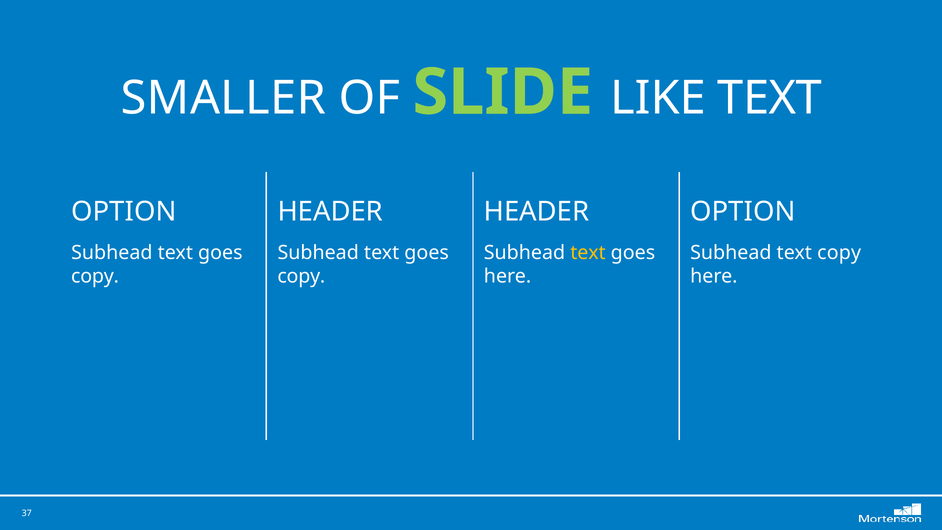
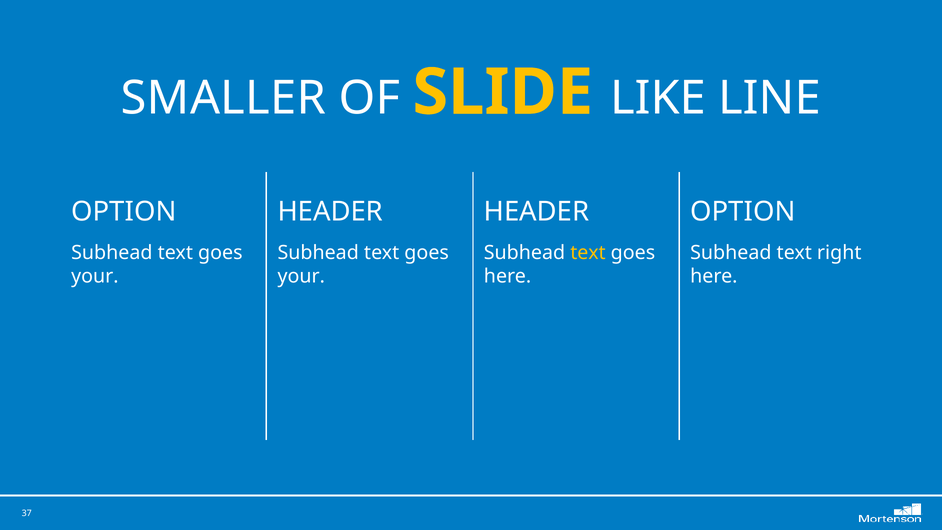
SLIDE colour: light green -> yellow
LIKE TEXT: TEXT -> LINE
text copy: copy -> right
copy at (95, 276): copy -> your
copy at (301, 276): copy -> your
